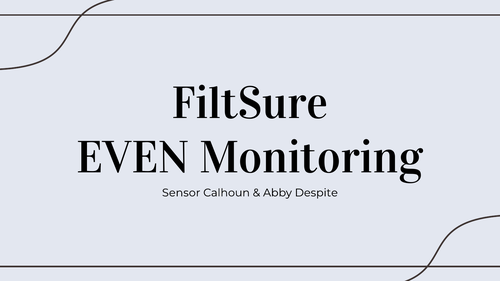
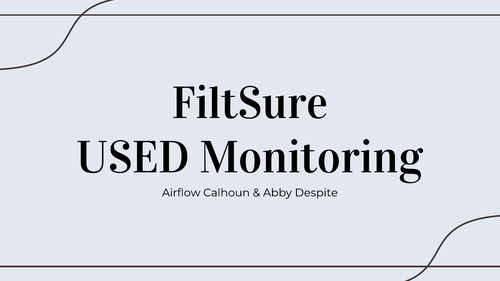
EVEN: EVEN -> USED
Sensor: Sensor -> Airflow
